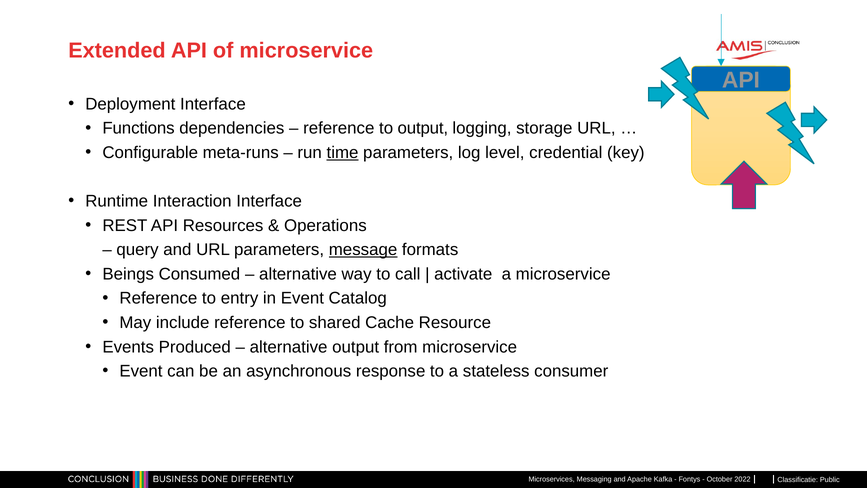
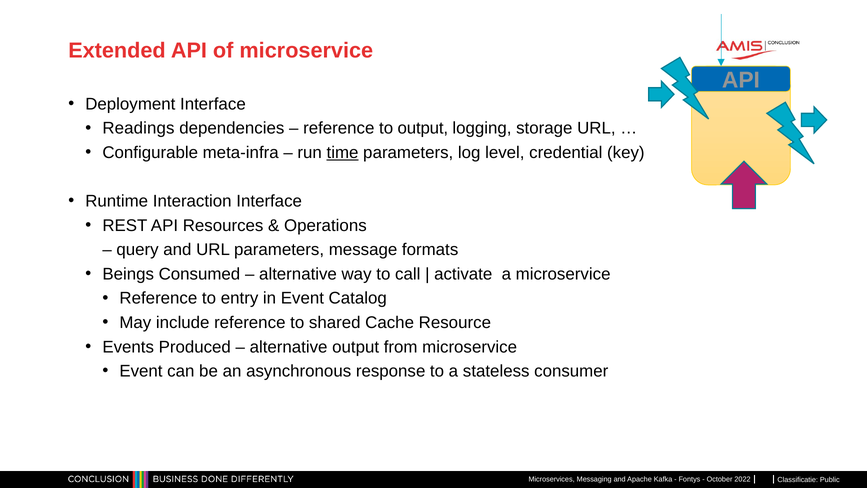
Functions: Functions -> Readings
meta-runs: meta-runs -> meta-infra
message underline: present -> none
